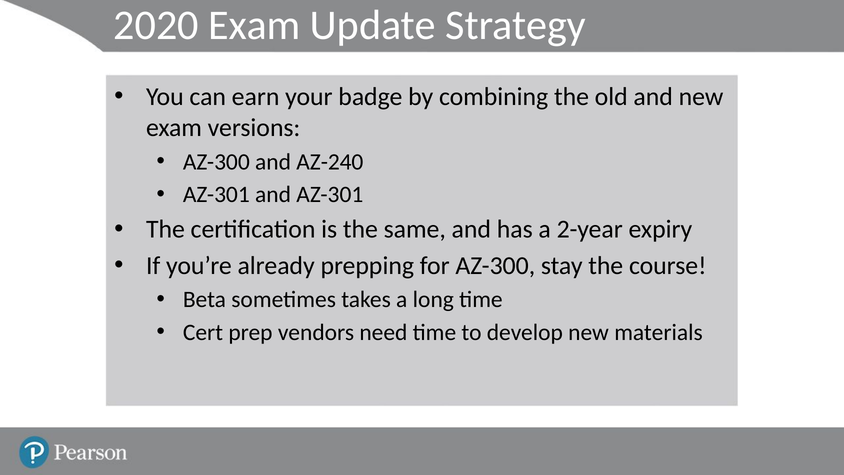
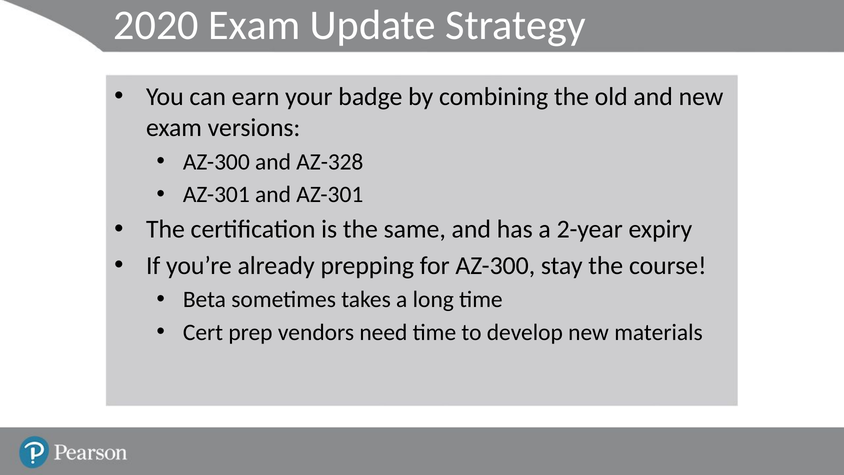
AZ-240: AZ-240 -> AZ-328
